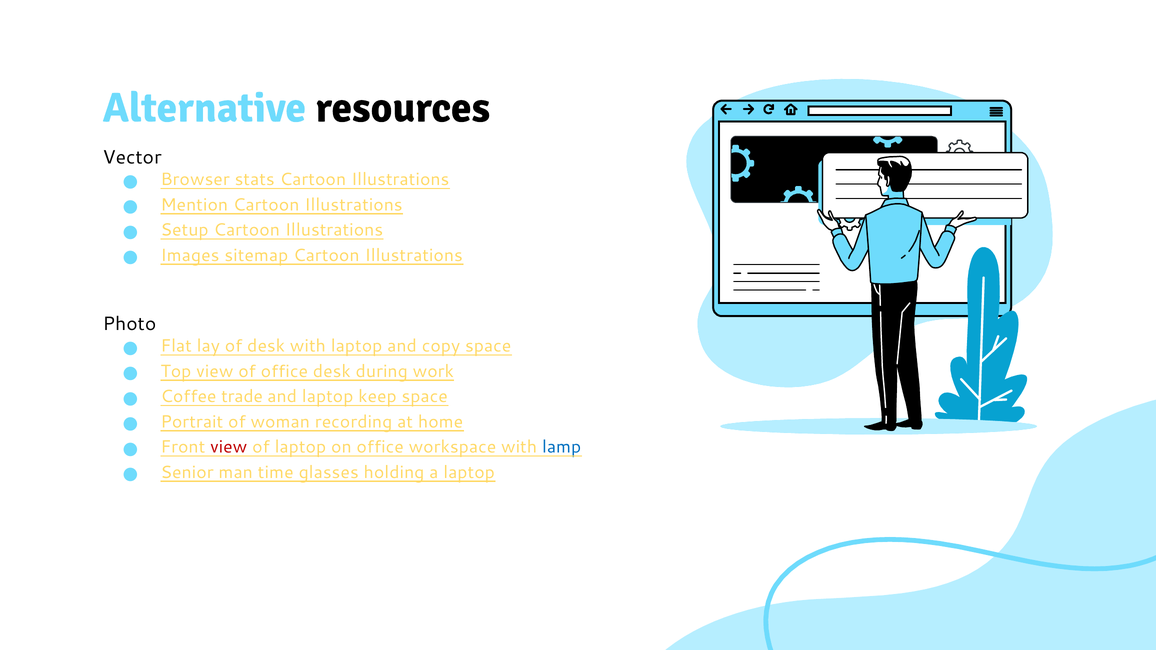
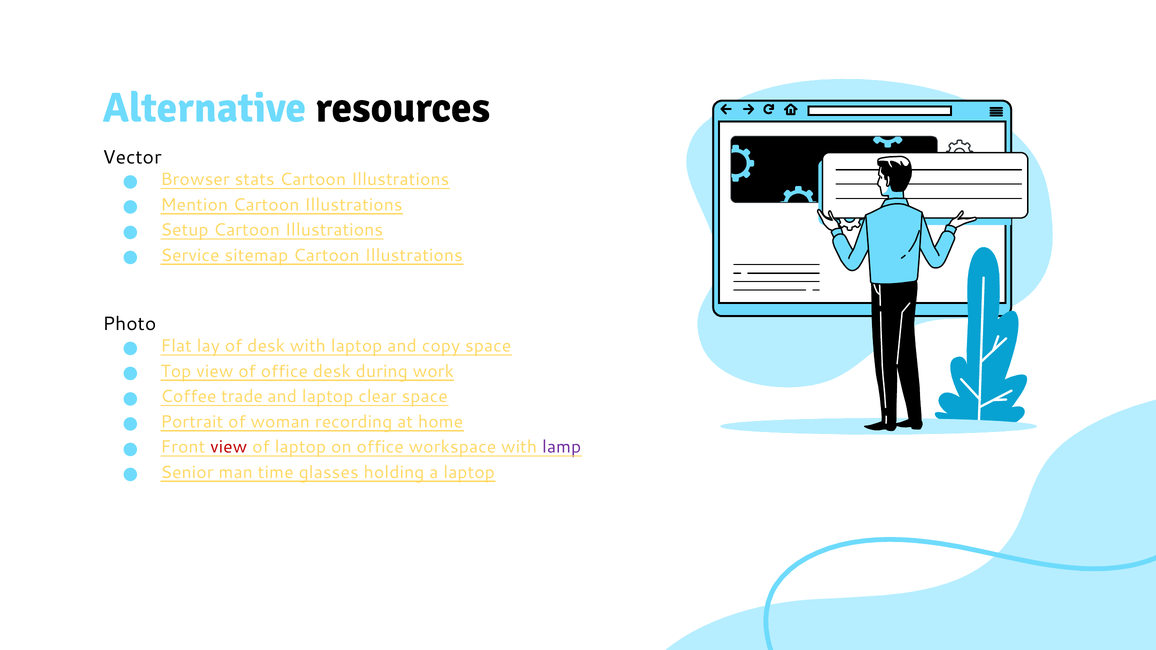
Images: Images -> Service
keep: keep -> clear
lamp colour: blue -> purple
